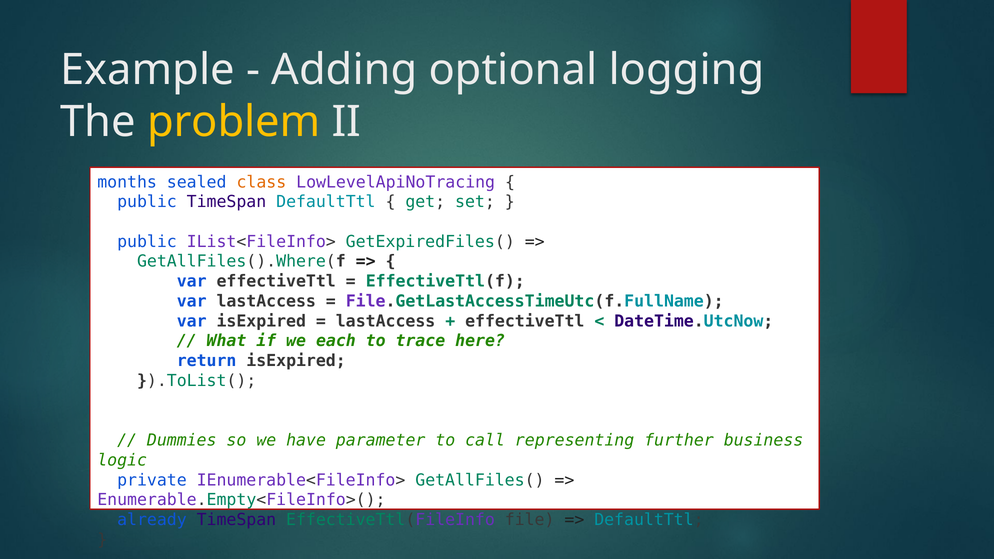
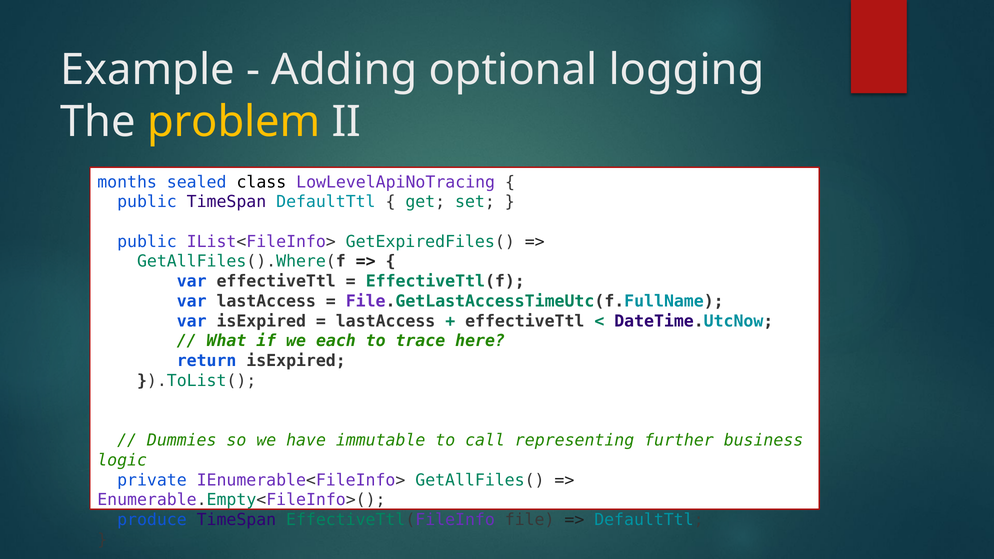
class colour: orange -> black
parameter: parameter -> immutable
already: already -> produce
